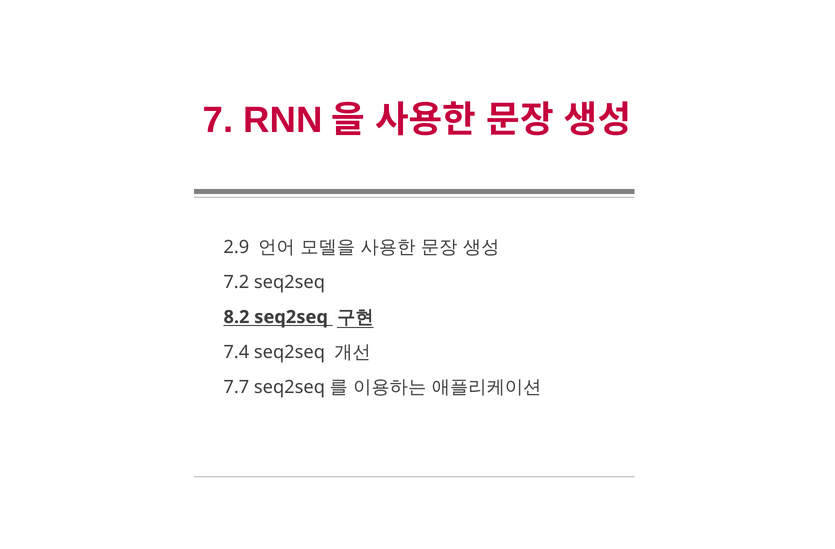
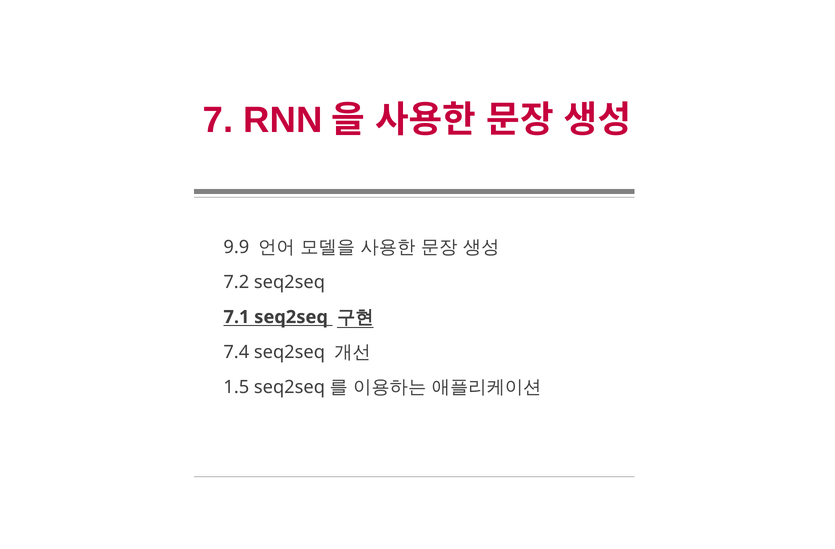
2.9: 2.9 -> 9.9
8.2: 8.2 -> 7.1
7.7: 7.7 -> 1.5
